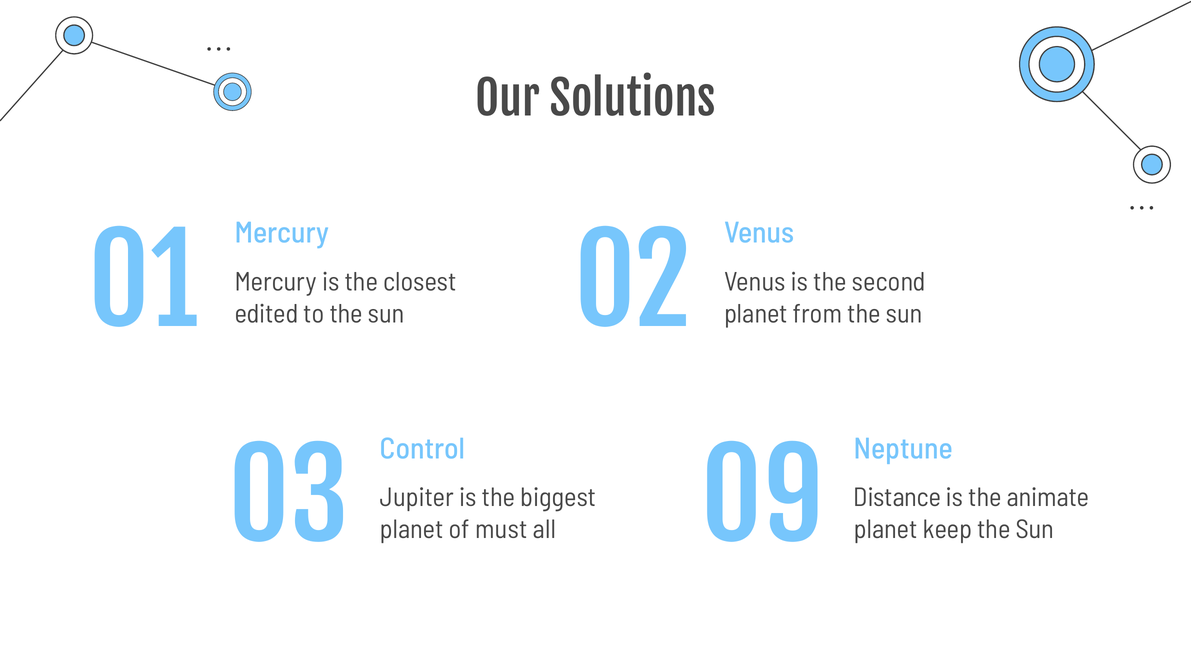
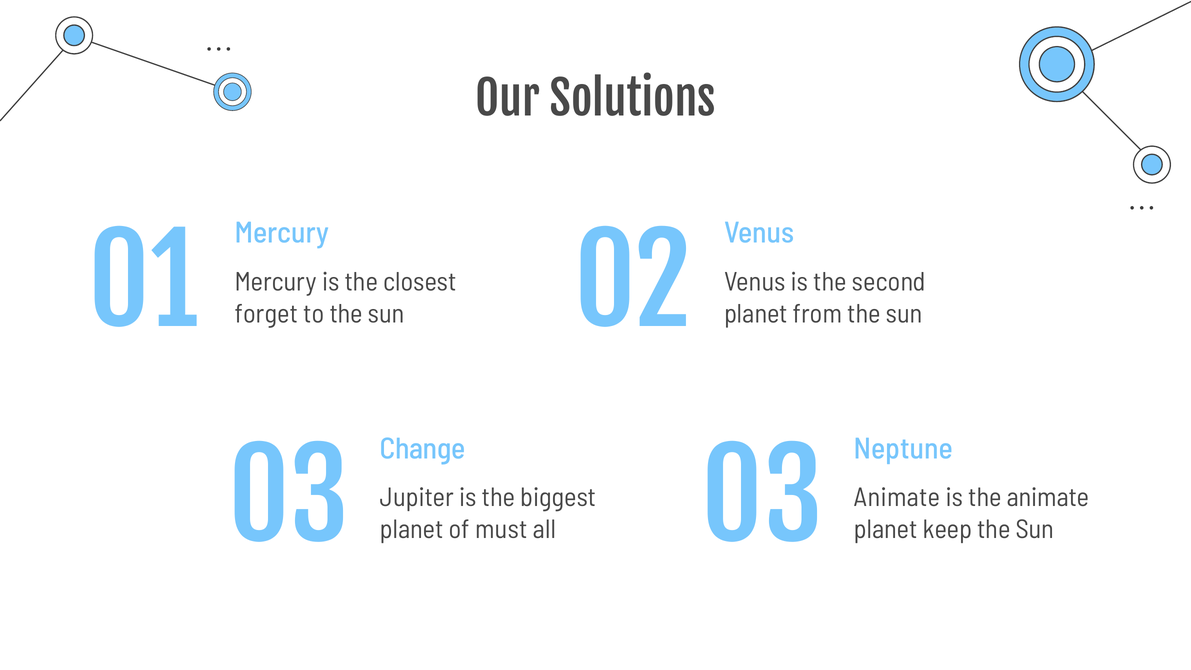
edited: edited -> forget
Control: Control -> Change
03 09: 09 -> 03
Distance at (897, 498): Distance -> Animate
